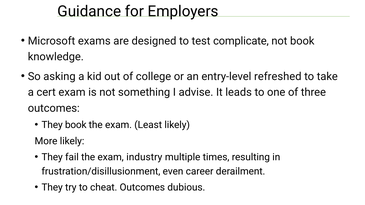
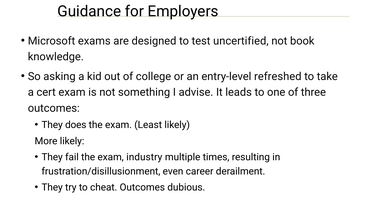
complicate: complicate -> uncertified
They book: book -> does
